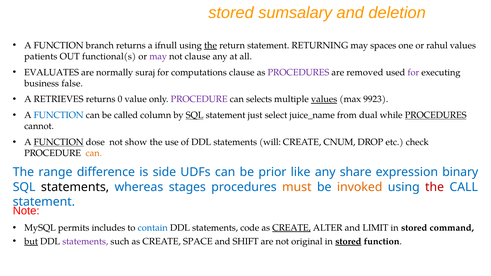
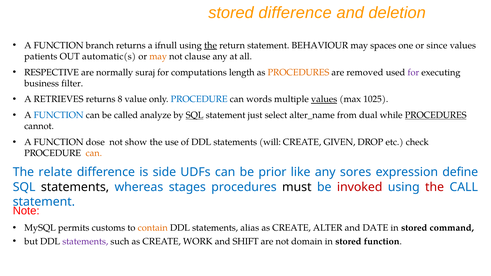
stored sumsalary: sumsalary -> difference
RETURNING: RETURNING -> BEHAVIOUR
rahul: rahul -> since
functional(s: functional(s -> automatic(s
may at (158, 56) colour: purple -> orange
EVALUATES: EVALUATES -> RESPECTIVE
computations clause: clause -> length
PROCEDURES at (298, 72) colour: purple -> orange
false: false -> filter
0: 0 -> 8
PROCEDURE at (199, 99) colour: purple -> blue
selects: selects -> words
9923: 9923 -> 1025
column: column -> analyze
juice_name: juice_name -> alter_name
FUNCTION at (59, 142) underline: present -> none
CNUM: CNUM -> GIVEN
range: range -> relate
share: share -> sores
binary: binary -> define
must colour: orange -> black
invoked colour: orange -> red
includes: includes -> customs
contain colour: blue -> orange
code: code -> alias
CREATE at (292, 228) underline: present -> none
LIMIT: LIMIT -> DATE
but underline: present -> none
SPACE: SPACE -> WORK
original: original -> domain
stored at (348, 241) underline: present -> none
